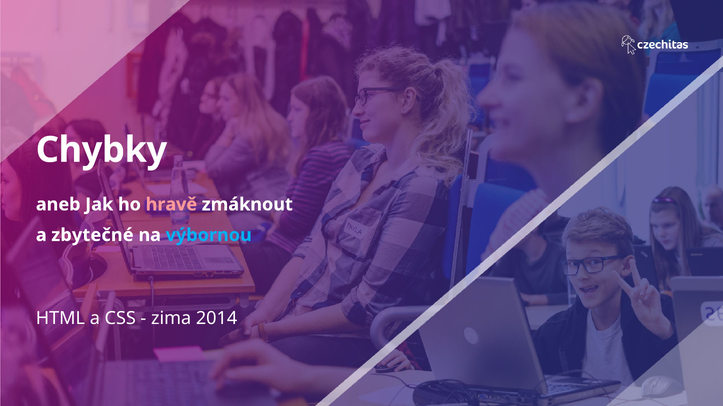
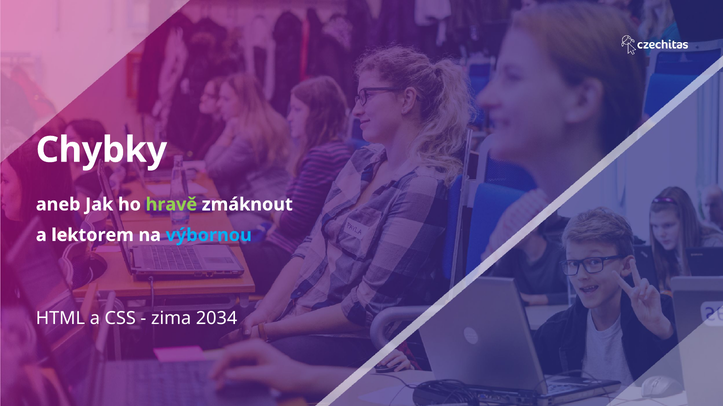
hravě colour: pink -> light green
zbytečné: zbytečné -> lektorem
2014: 2014 -> 2034
